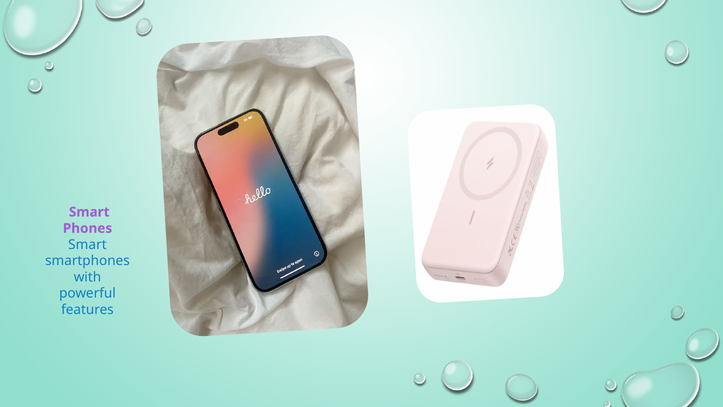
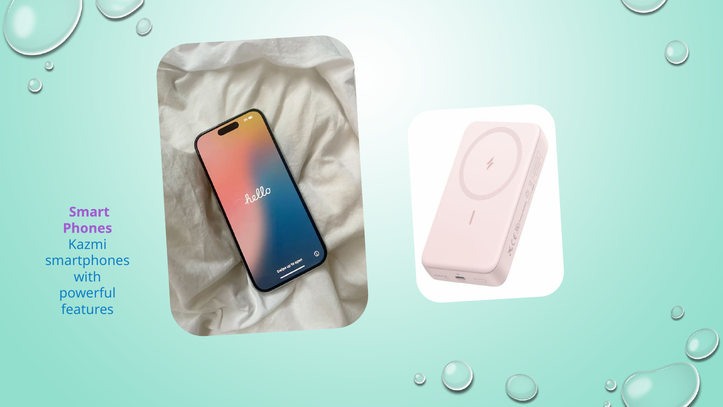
Smart at (87, 244): Smart -> Kazmi
